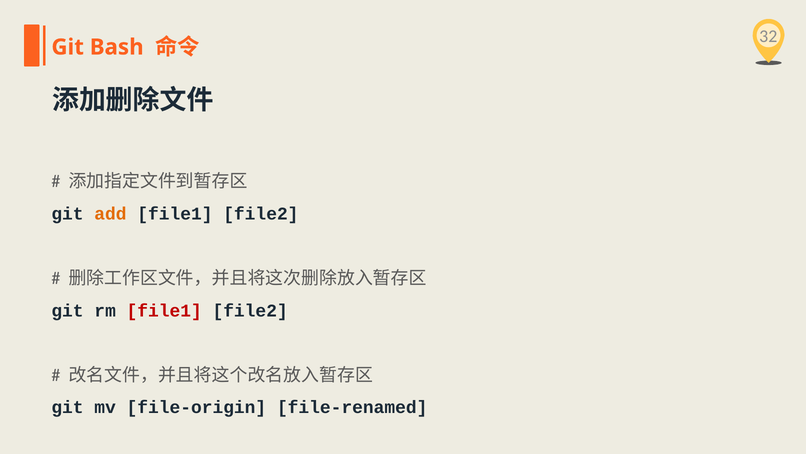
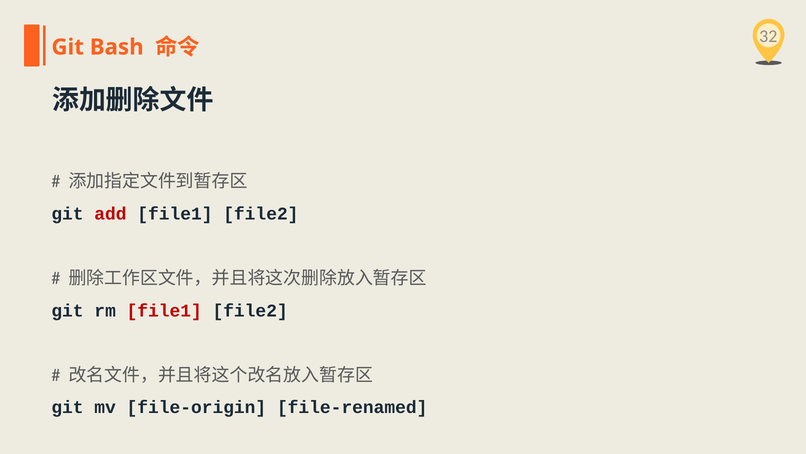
add colour: orange -> red
